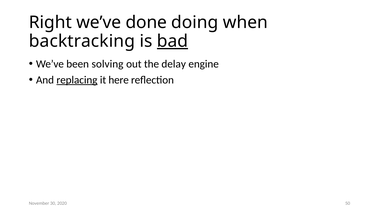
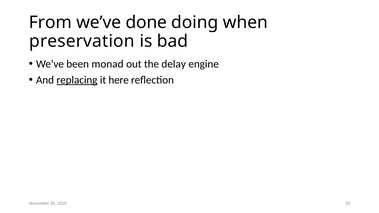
Right: Right -> From
backtracking: backtracking -> preservation
bad underline: present -> none
solving: solving -> monad
